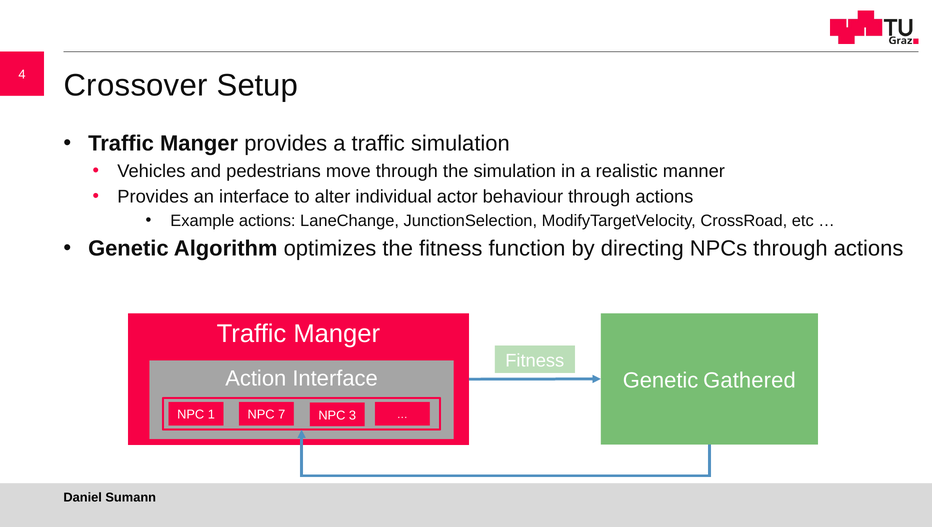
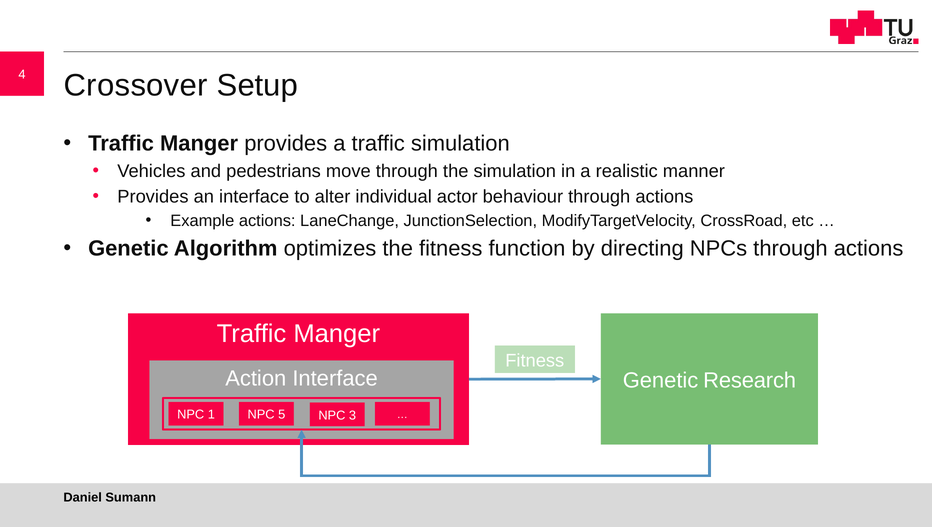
Gathered: Gathered -> Research
7: 7 -> 5
